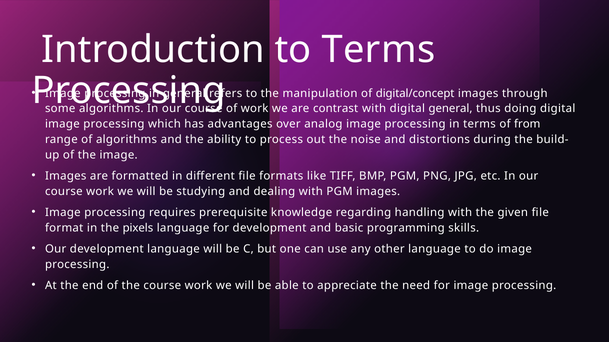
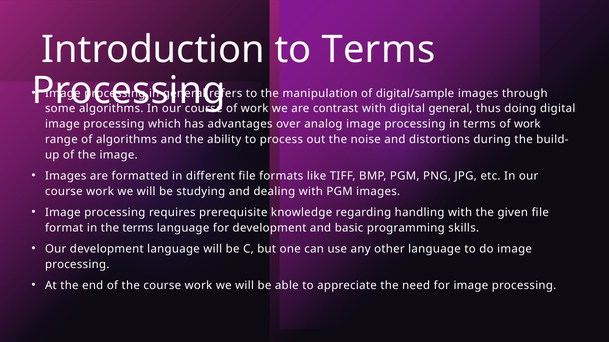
digital/concept: digital/concept -> digital/sample
terms of from: from -> work
the pixels: pixels -> terms
